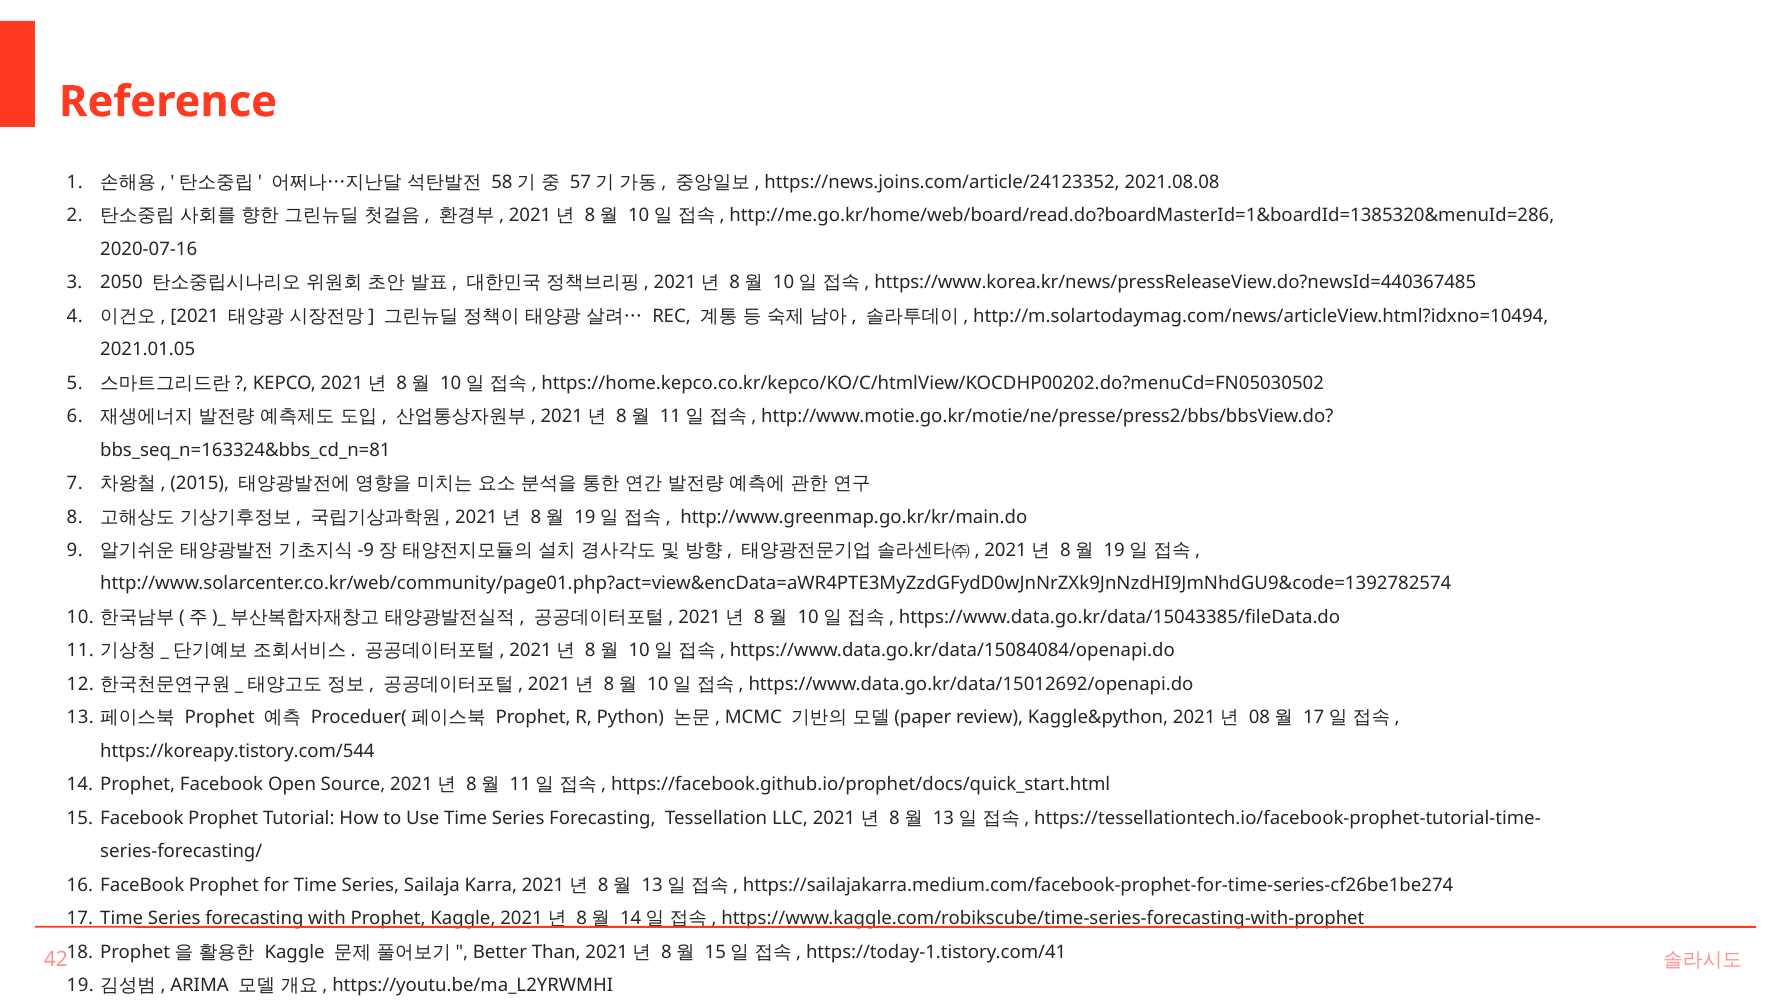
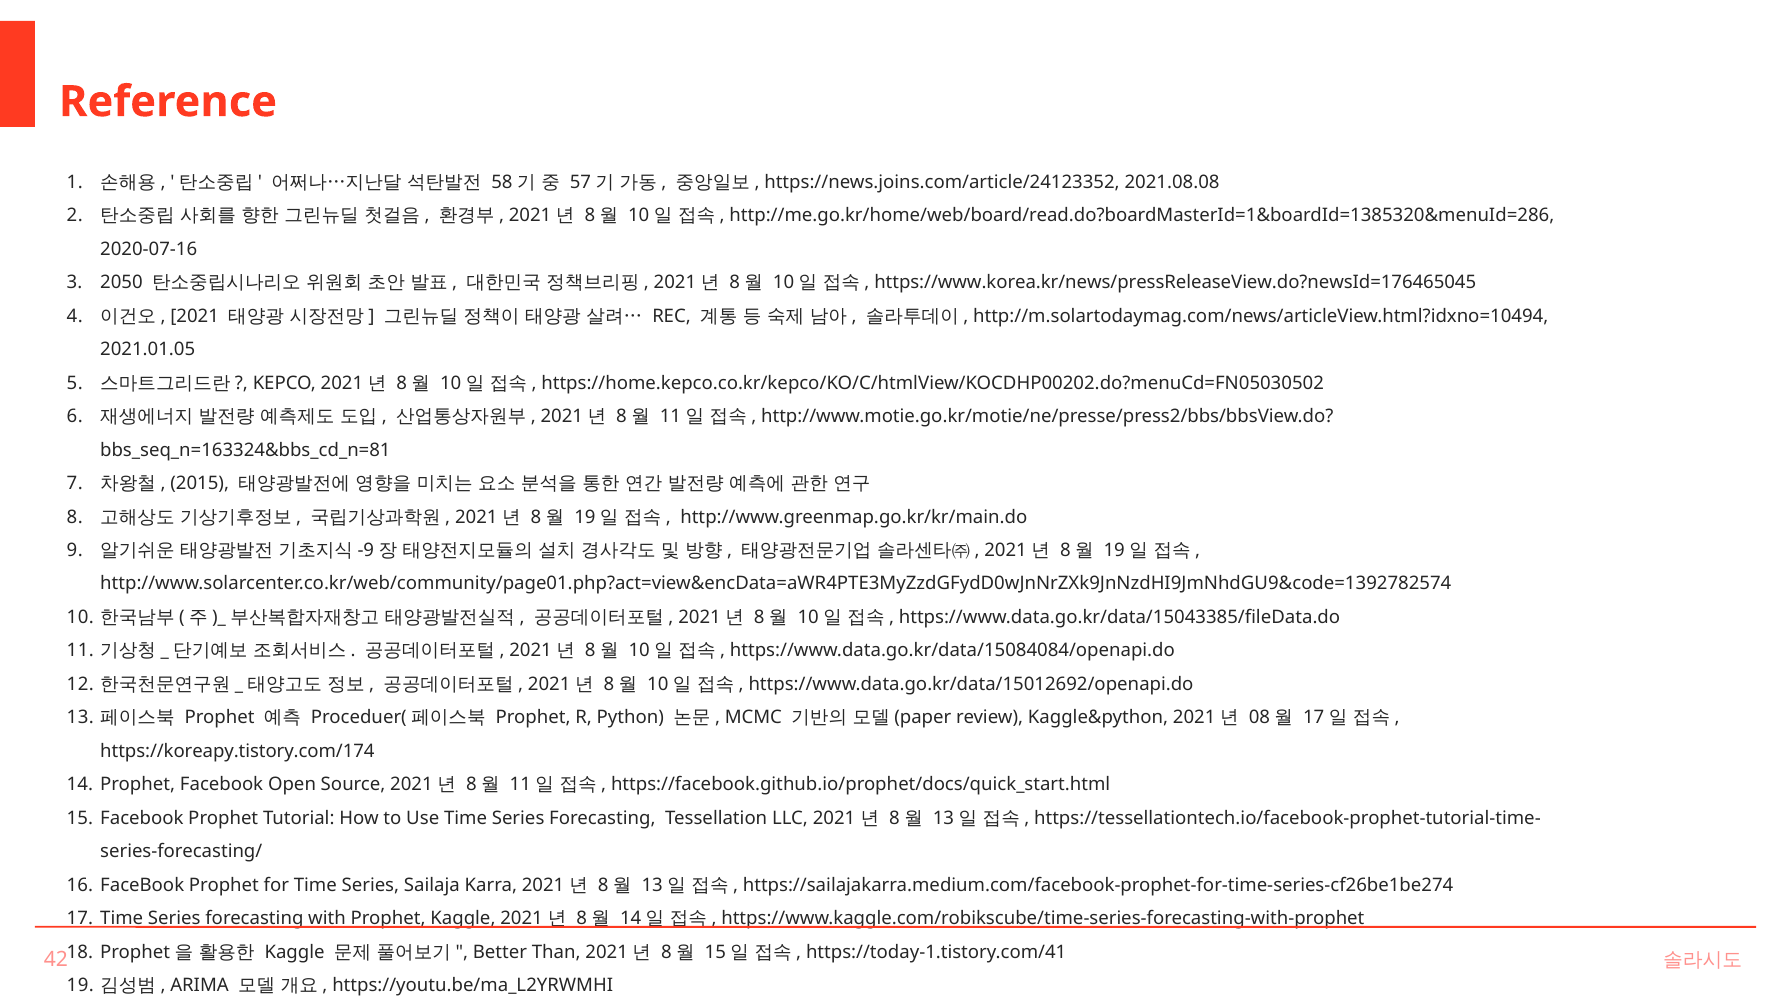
https://www.korea.kr/news/pressReleaseView.do?newsId=440367485: https://www.korea.kr/news/pressReleaseView.do?newsId=440367485 -> https://www.korea.kr/news/pressReleaseView.do?newsId=176465045
https://koreapy.tistory.com/544: https://koreapy.tistory.com/544 -> https://koreapy.tistory.com/174
